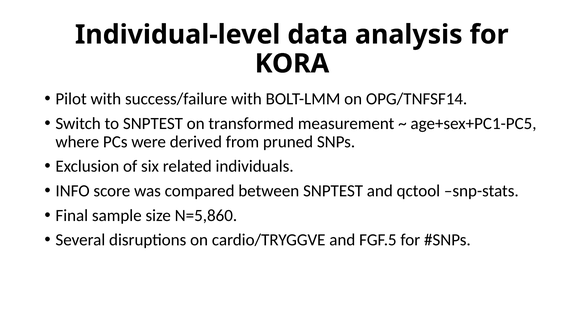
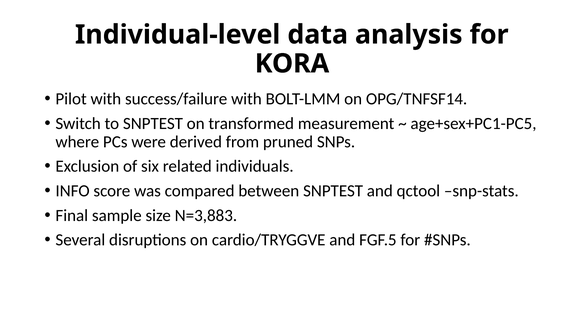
N=5,860: N=5,860 -> N=3,883
